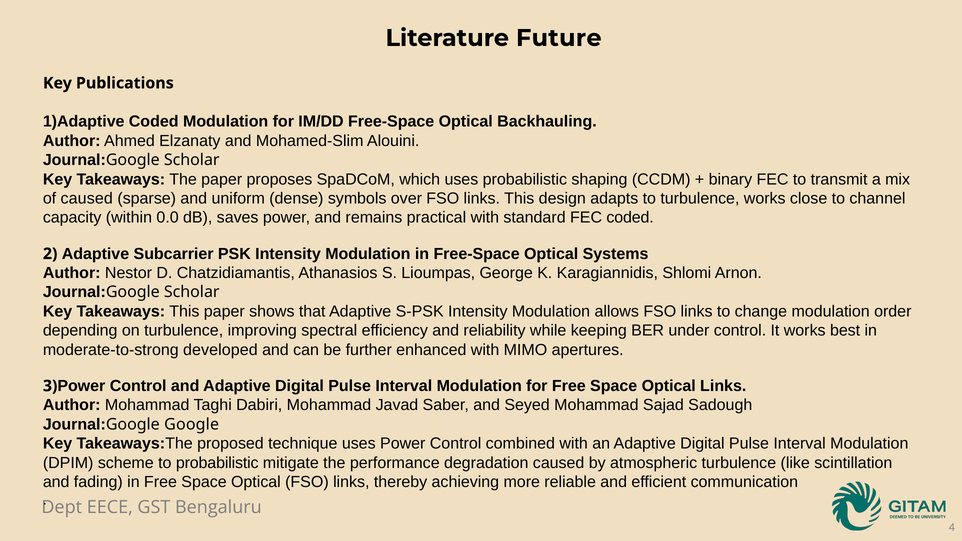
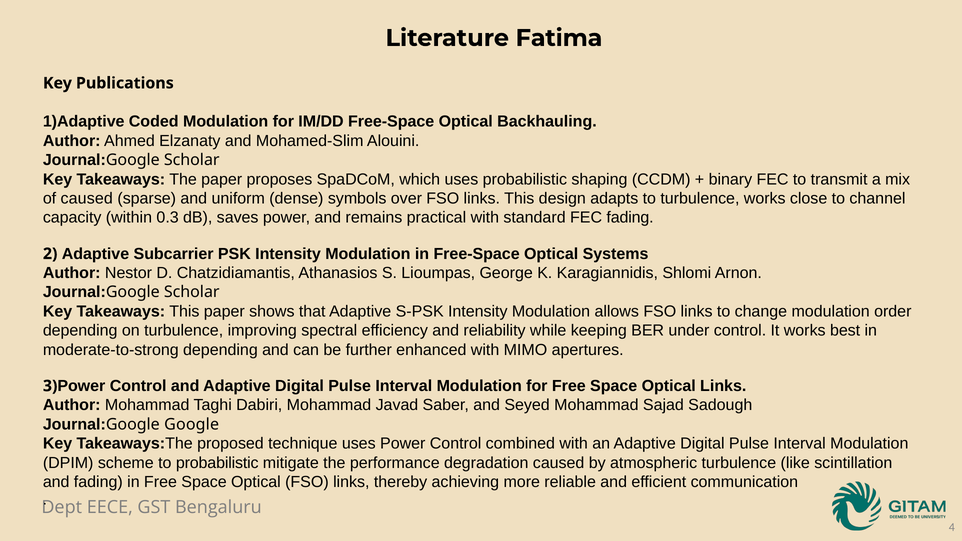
Future: Future -> Fatima
0.0: 0.0 -> 0.3
FEC coded: coded -> fading
moderate-to-strong developed: developed -> depending
